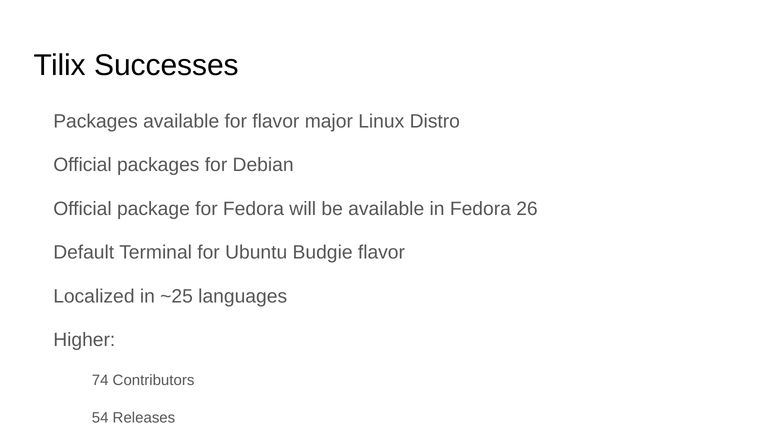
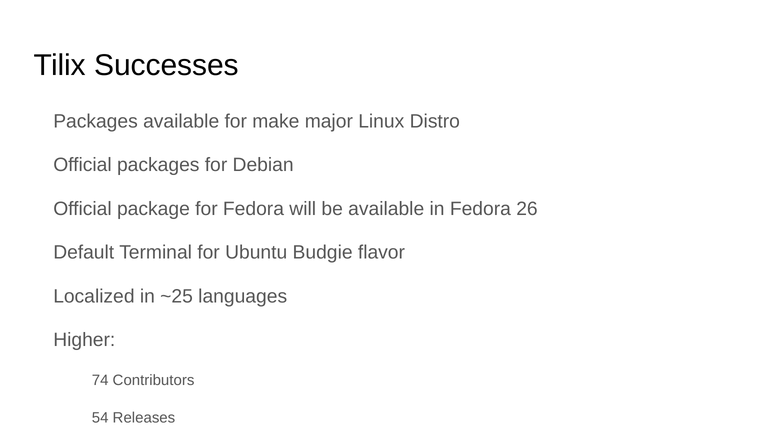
for flavor: flavor -> make
